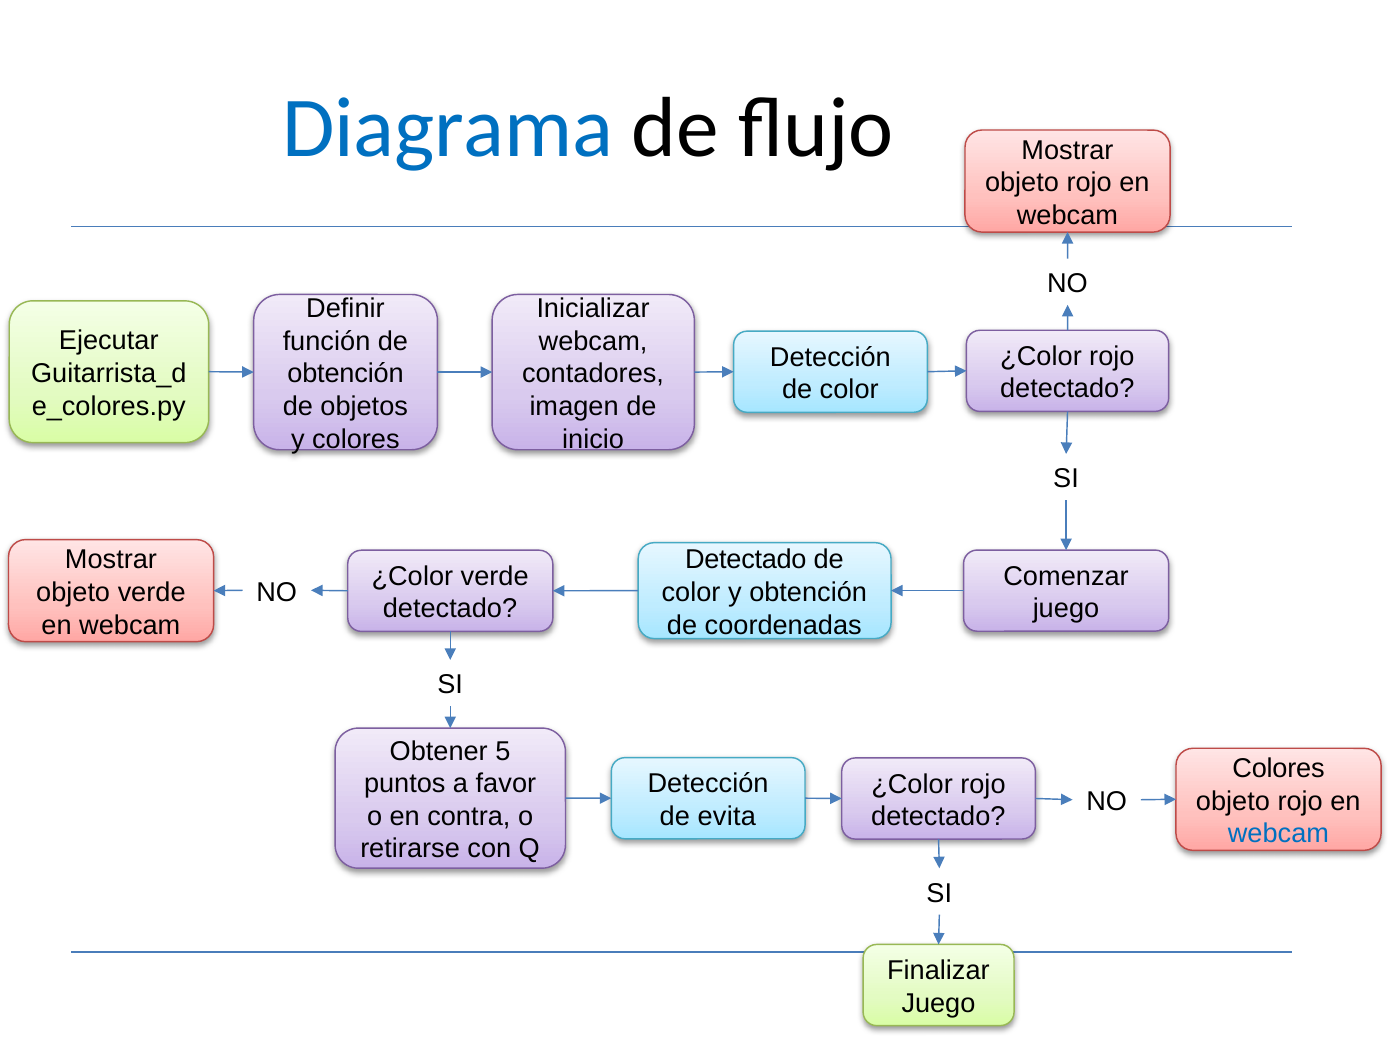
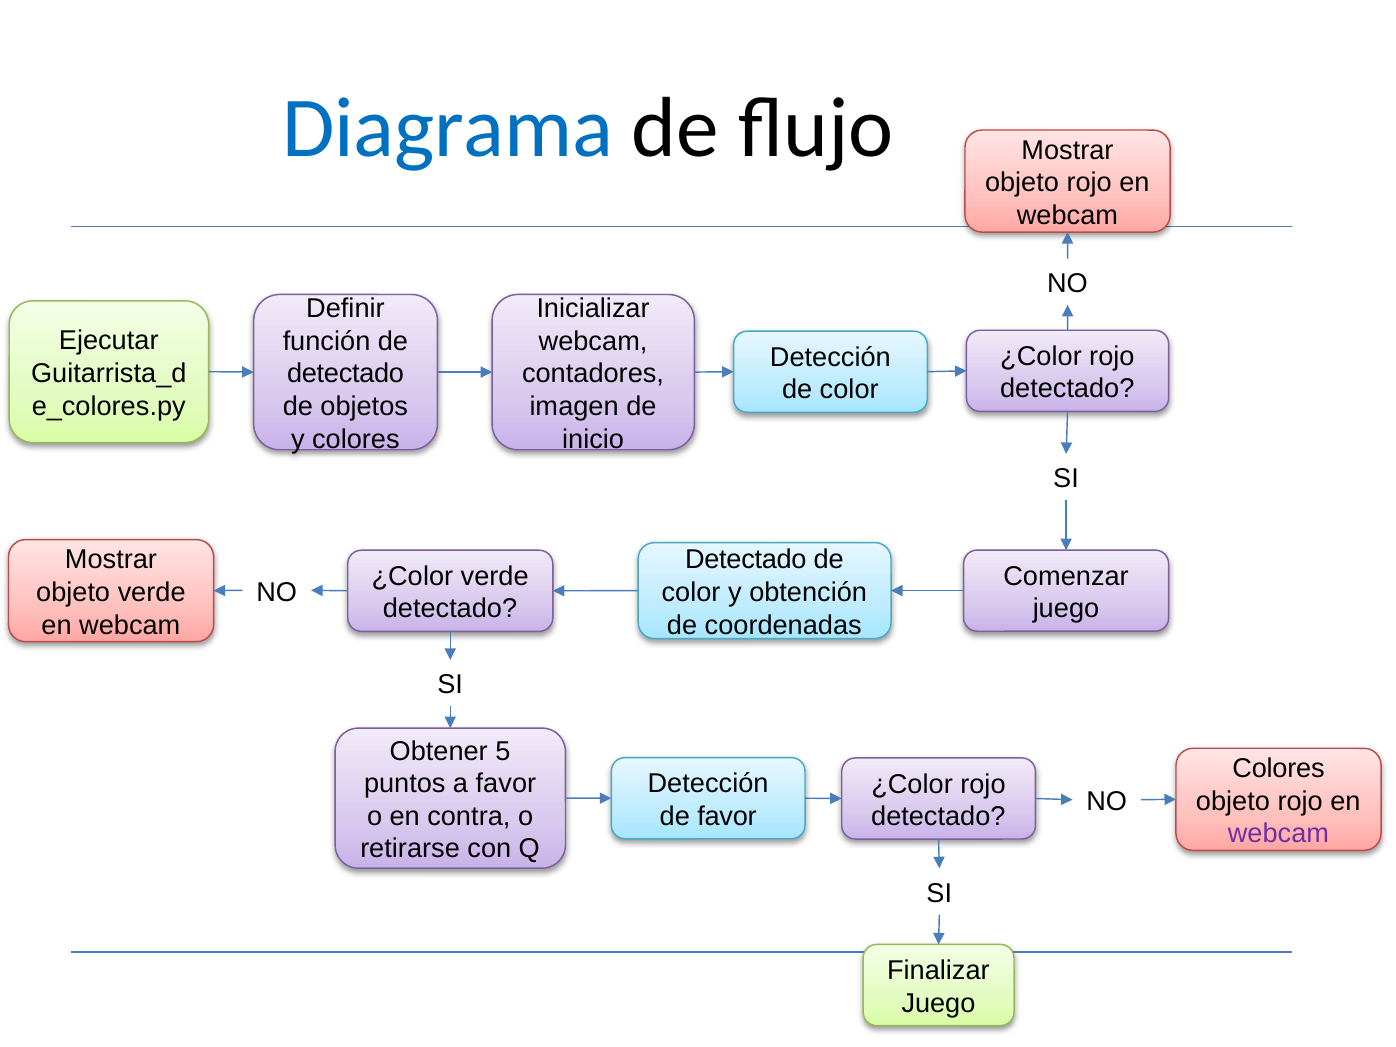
obtención at (346, 374): obtención -> detectado
de evita: evita -> favor
webcam at (1278, 834) colour: blue -> purple
